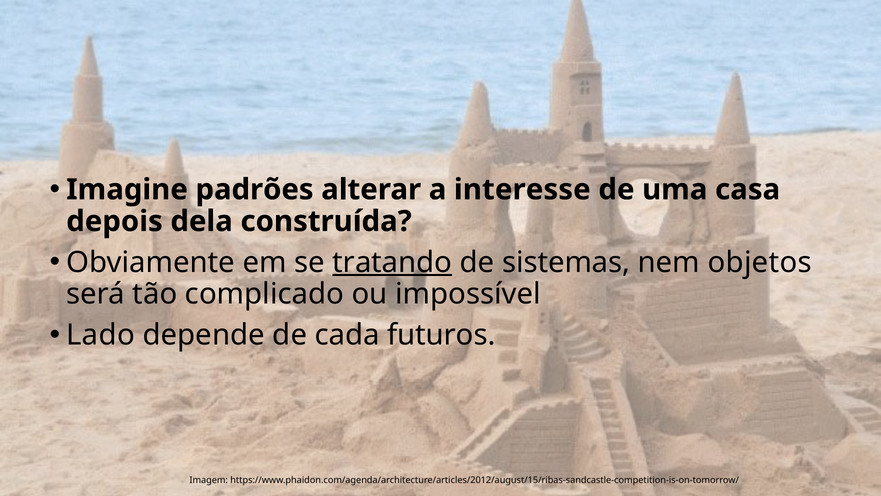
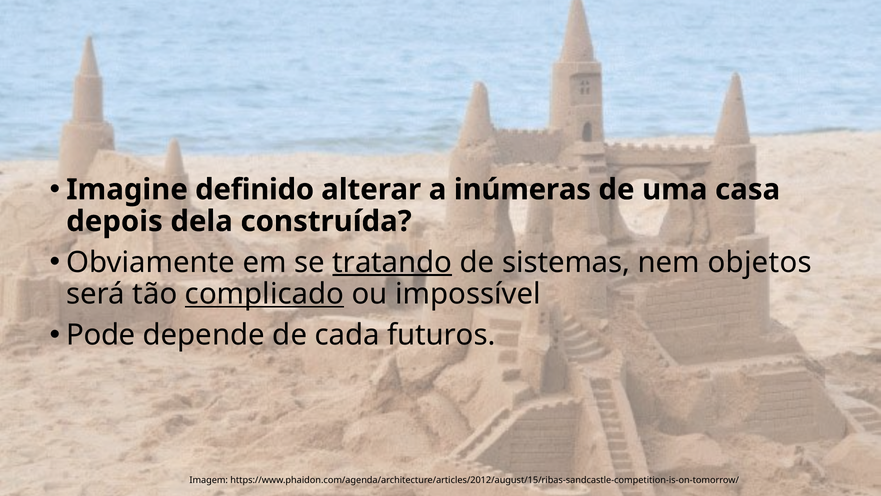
padrões: padrões -> definido
interesse: interesse -> inúmeras
complicado underline: none -> present
Lado: Lado -> Pode
